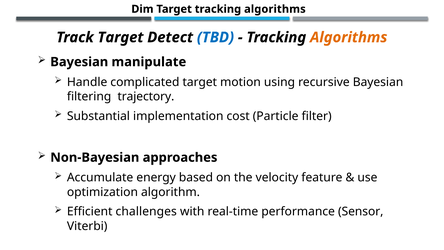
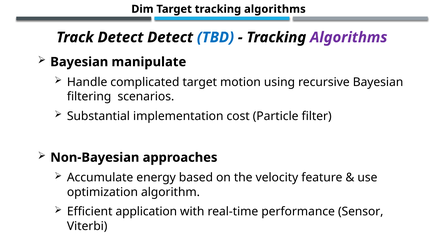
Track Target: Target -> Detect
Algorithms at (349, 37) colour: orange -> purple
trajectory: trajectory -> scenarios
challenges: challenges -> application
